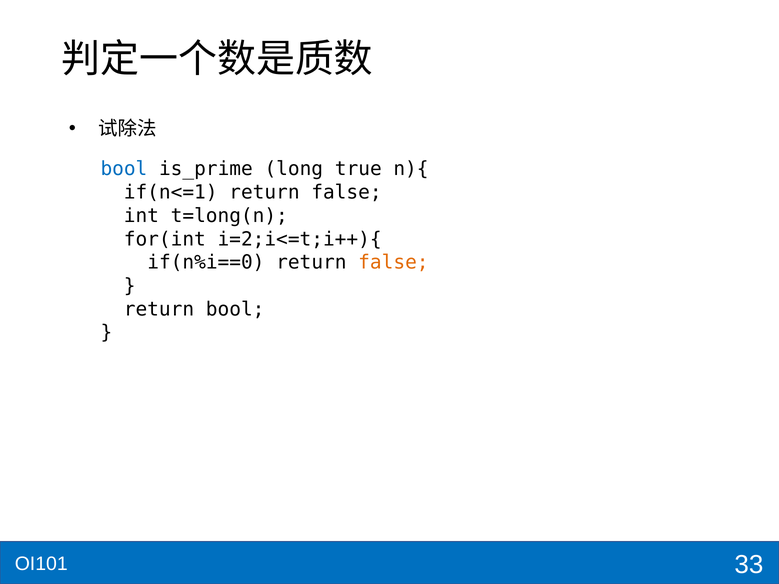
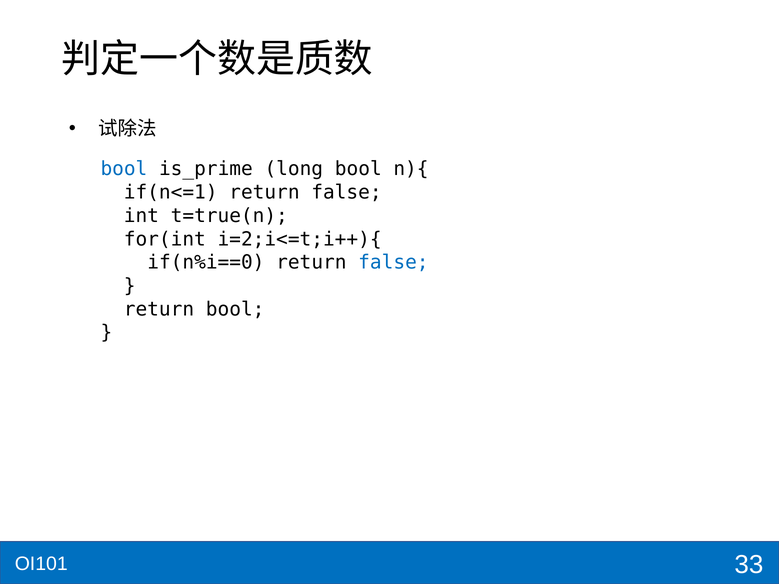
long true: true -> bool
t=long(n: t=long(n -> t=true(n
false at (393, 263) colour: orange -> blue
